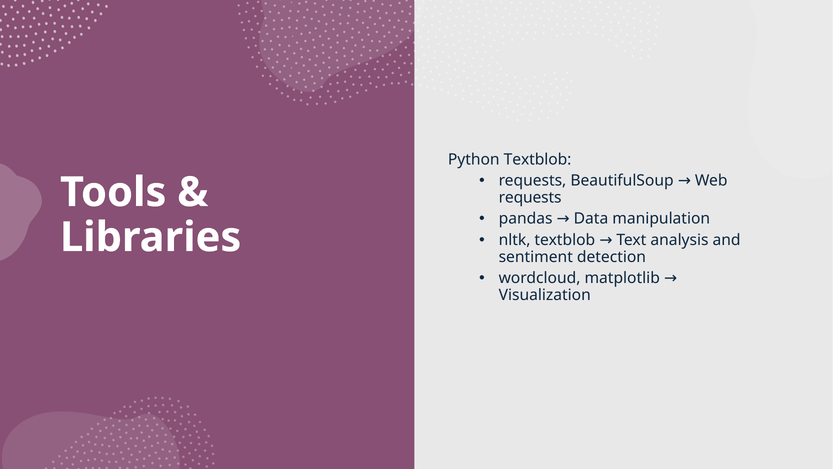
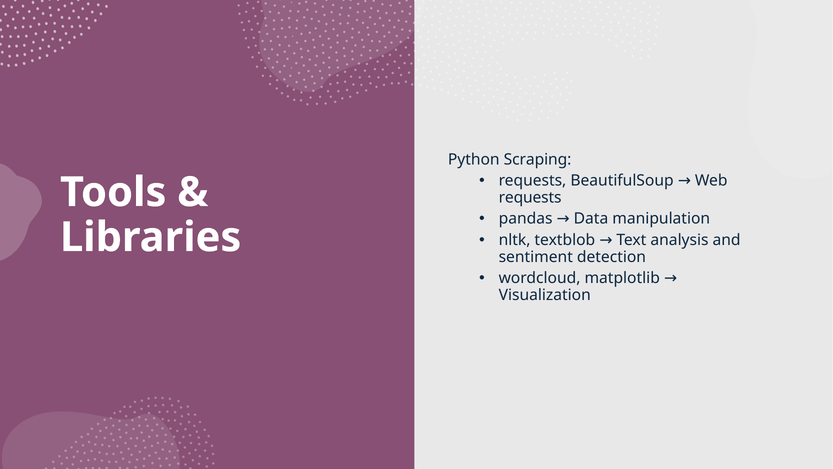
Python Textblob: Textblob -> Scraping
